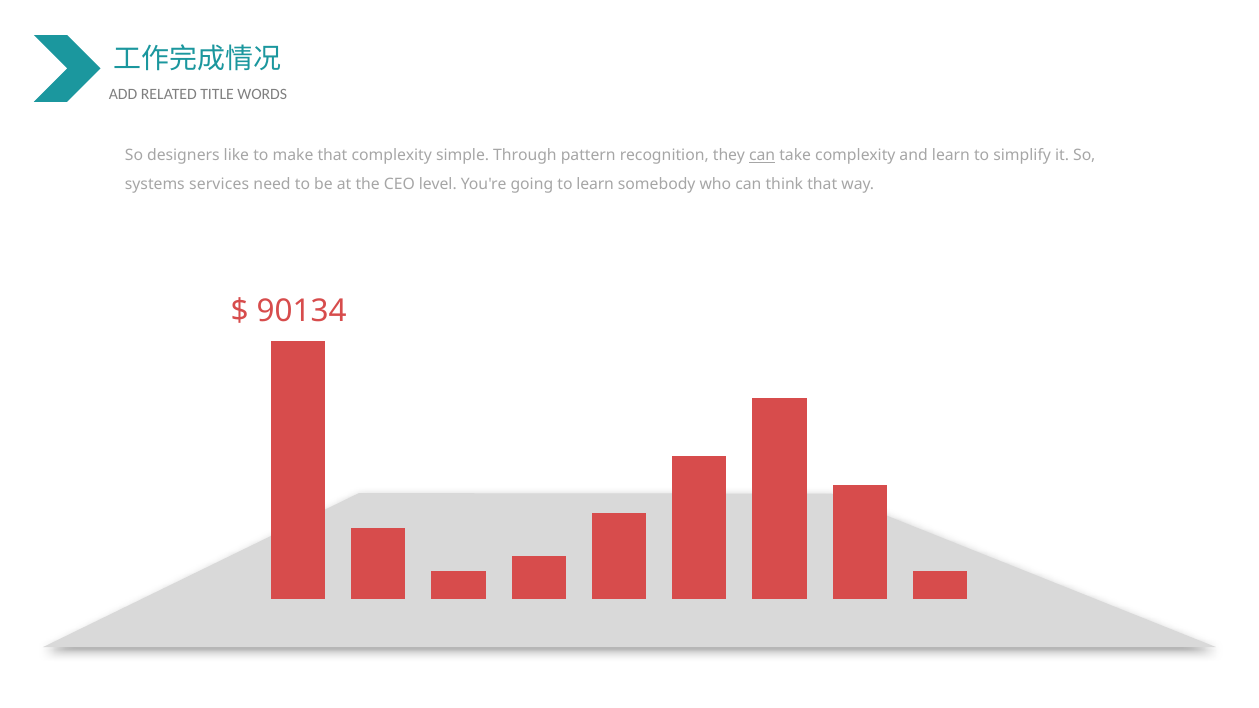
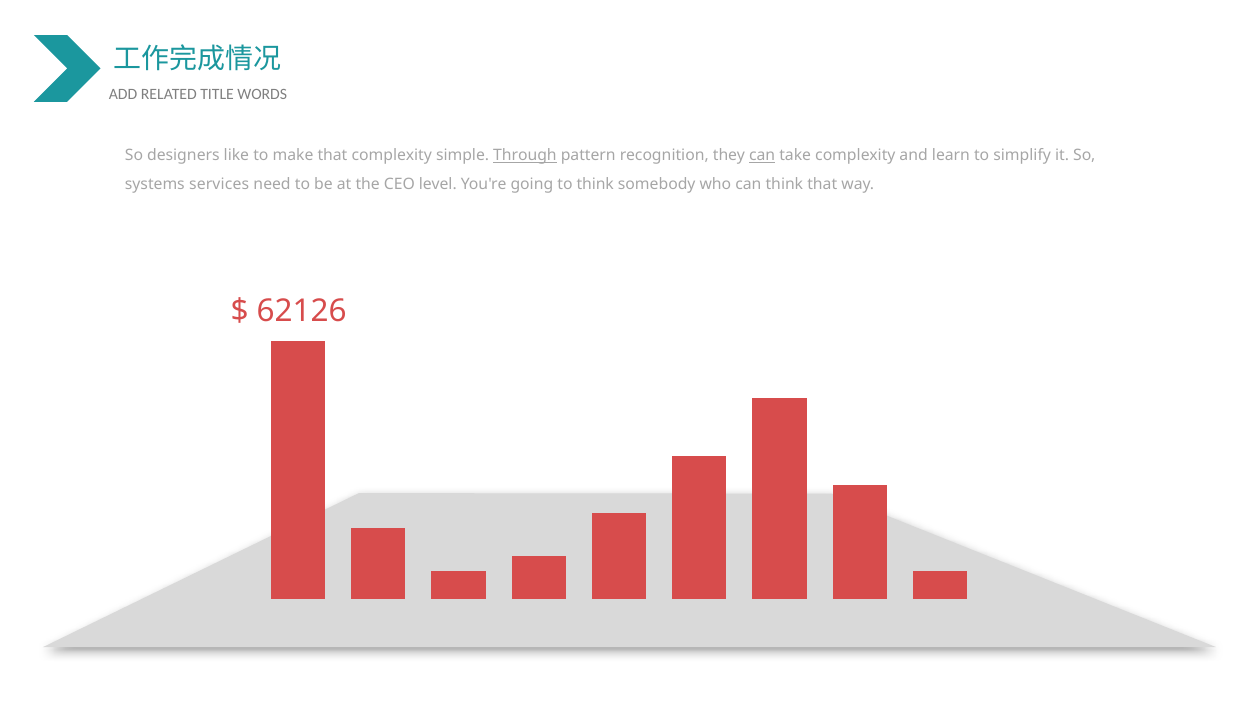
Through underline: none -> present
to learn: learn -> think
90134: 90134 -> 62126
